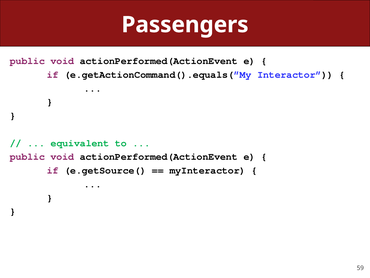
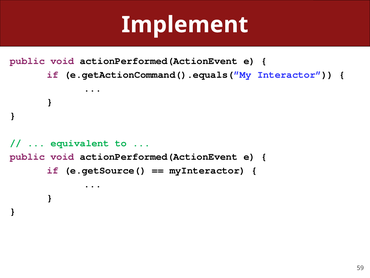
Passengers: Passengers -> Implement
